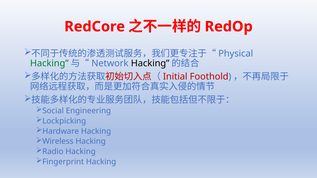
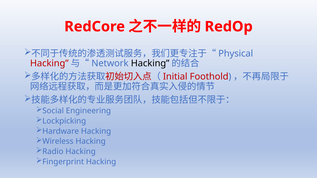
Hacking at (49, 64) colour: green -> red
